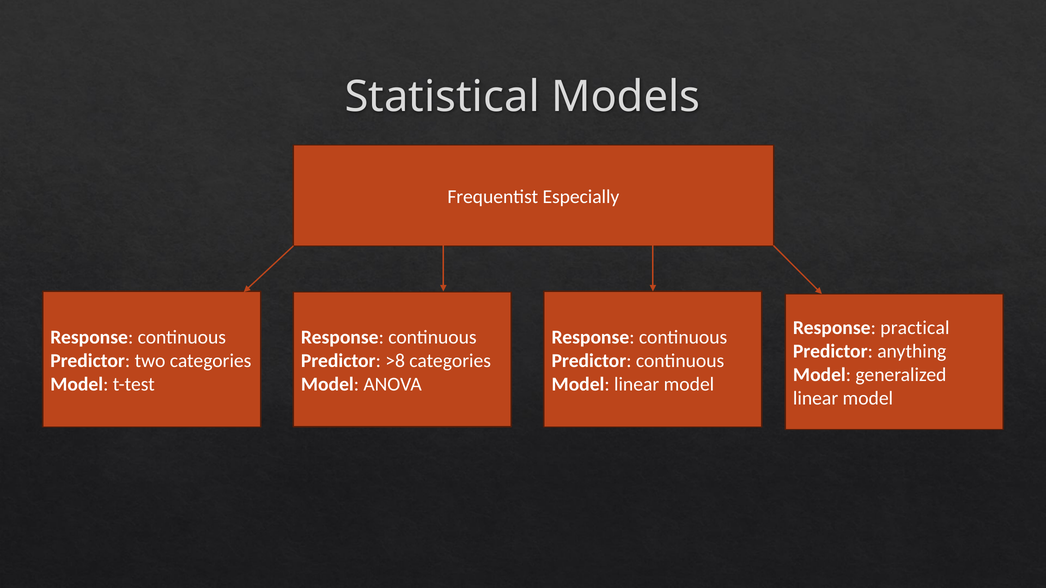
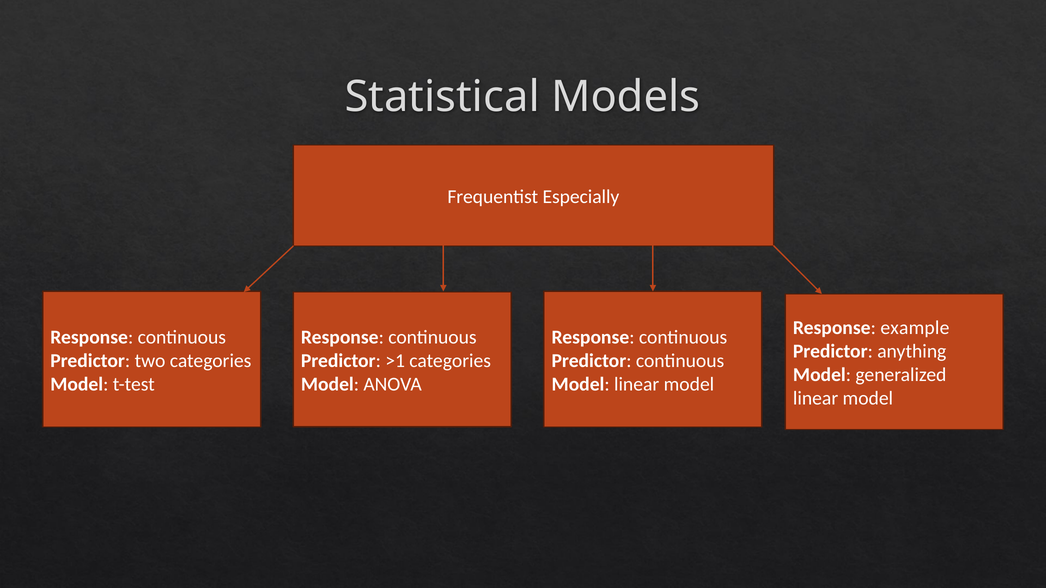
practical: practical -> example
>8: >8 -> >1
